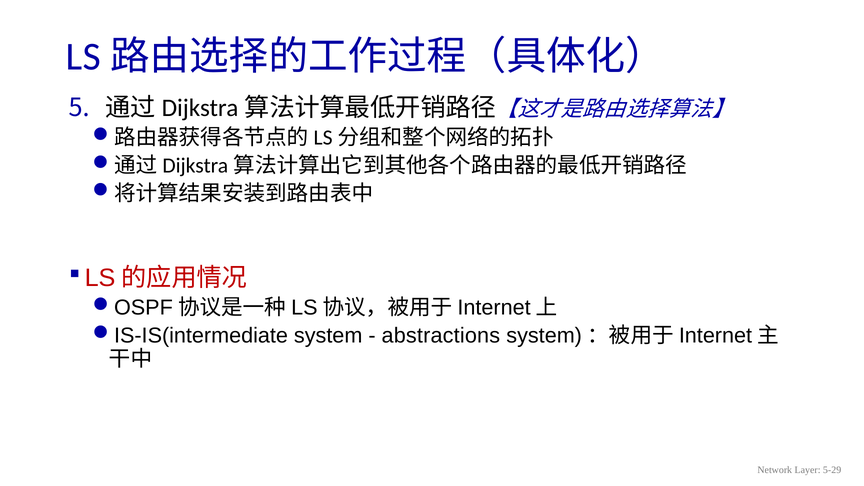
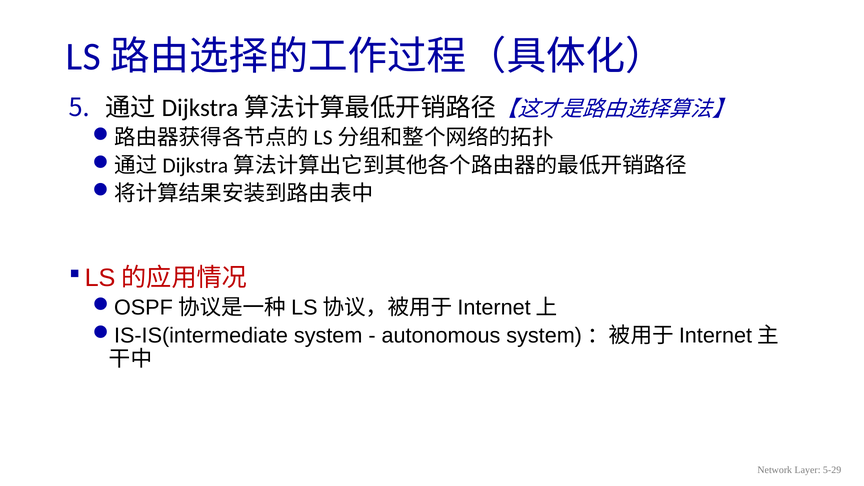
abstractions: abstractions -> autonomous
